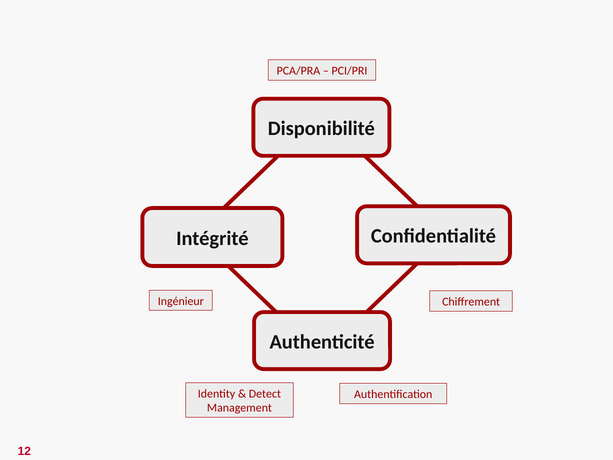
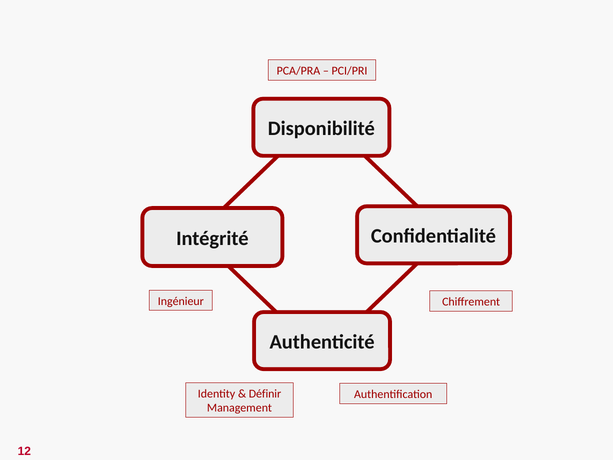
Detect: Detect -> Définir
